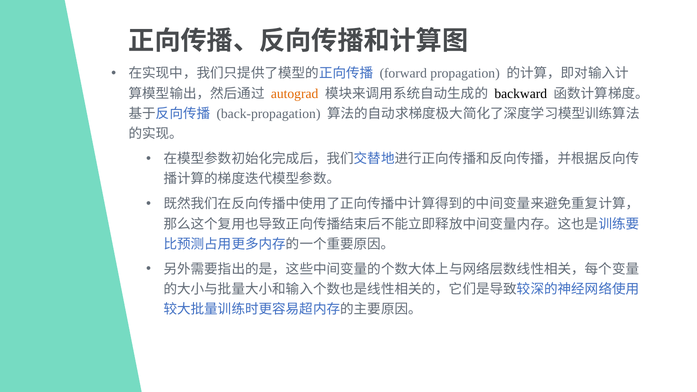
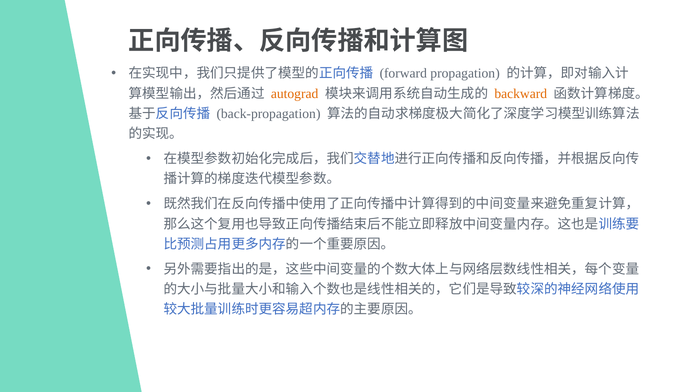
backward colour: black -> orange
